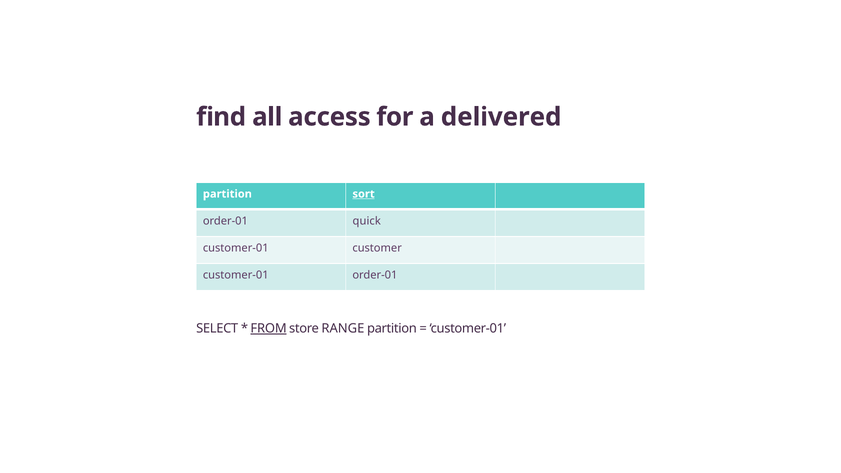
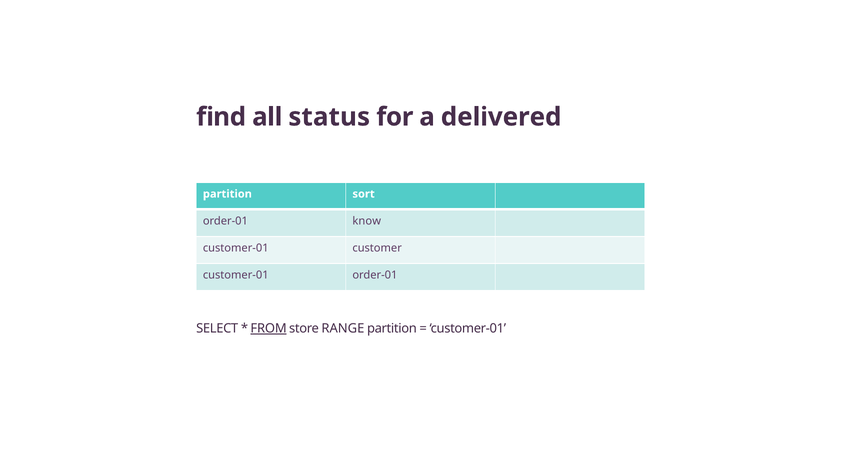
access: access -> status
sort underline: present -> none
quick: quick -> know
